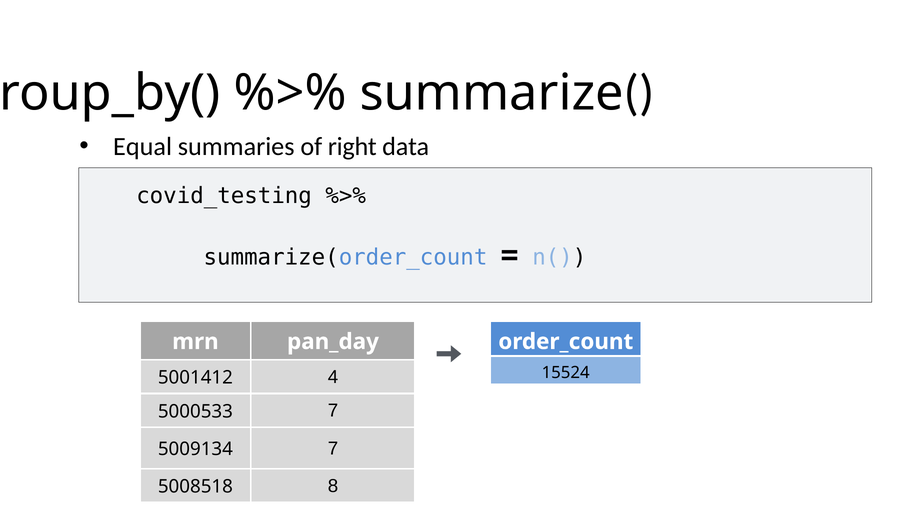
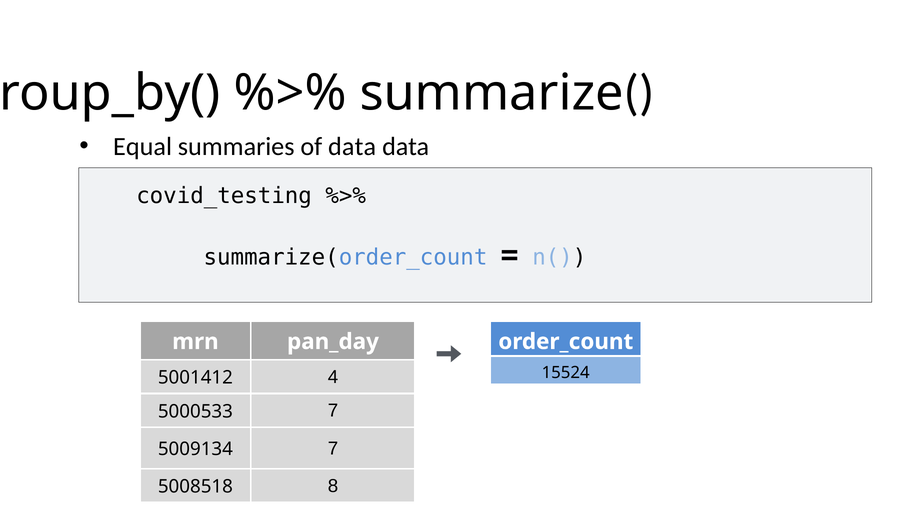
of right: right -> data
